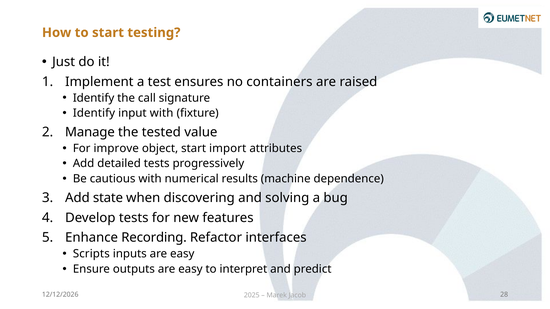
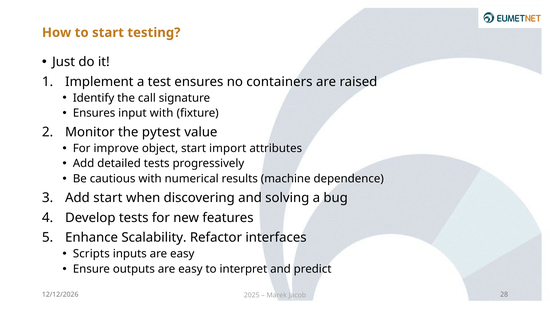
Identify at (94, 113): Identify -> Ensures
Manage: Manage -> Monitor
tested: tested -> pytest
Add state: state -> start
Recording: Recording -> Scalability
